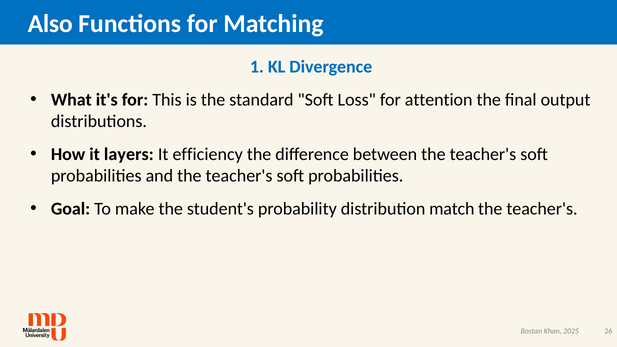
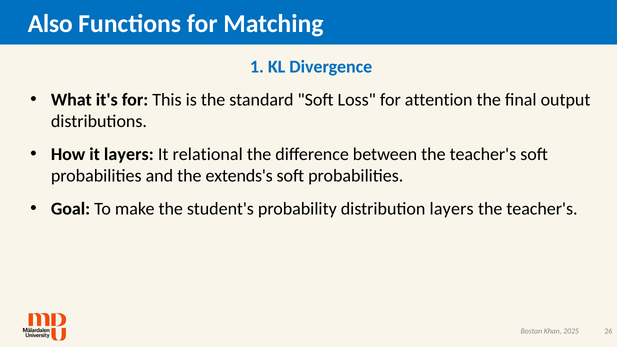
efficiency: efficiency -> relational
and the teacher's: teacher's -> extends's
distribution match: match -> layers
